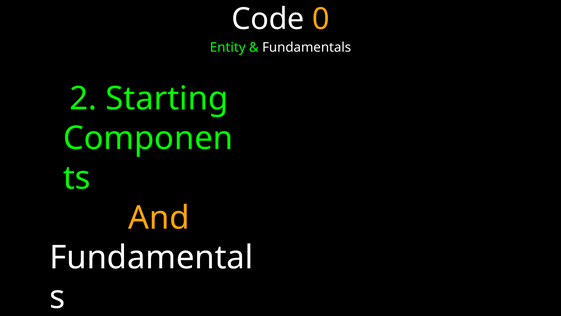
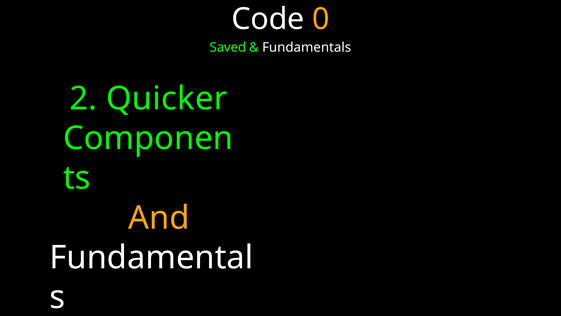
Entity: Entity -> Saved
Starting: Starting -> Quicker
